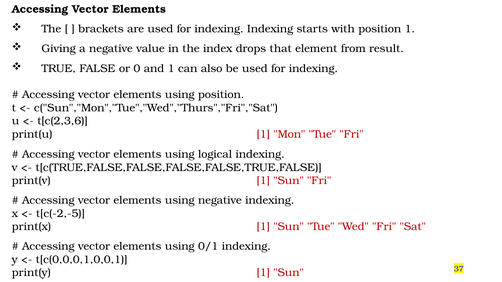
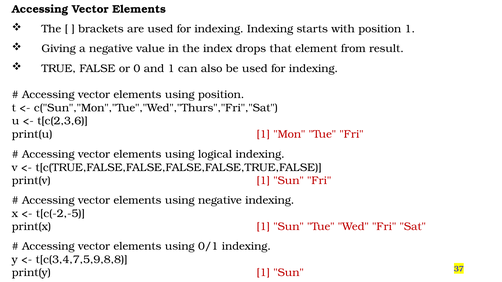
t[c(0,0,0,1,0,0,1: t[c(0,0,0,1,0,0,1 -> t[c(3,4,7,5,9,8,8
